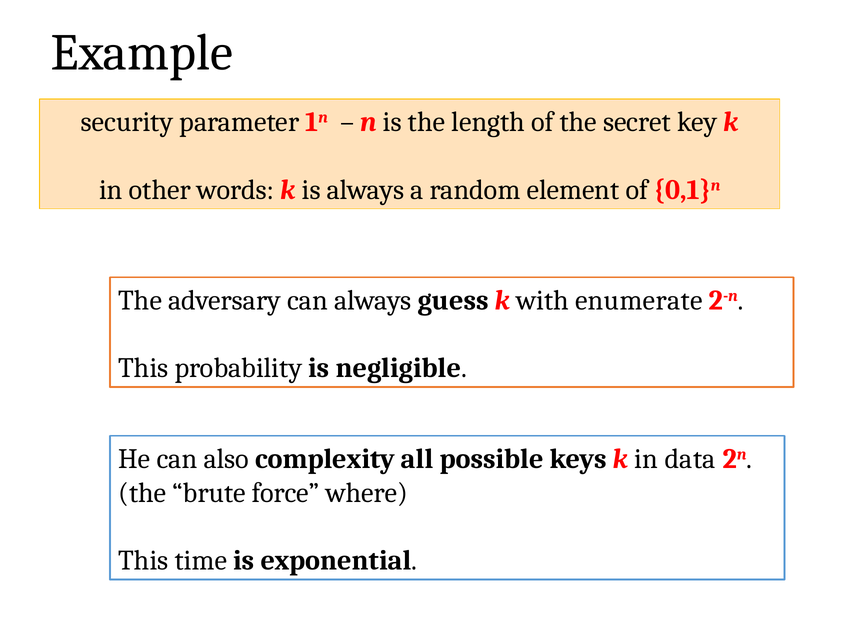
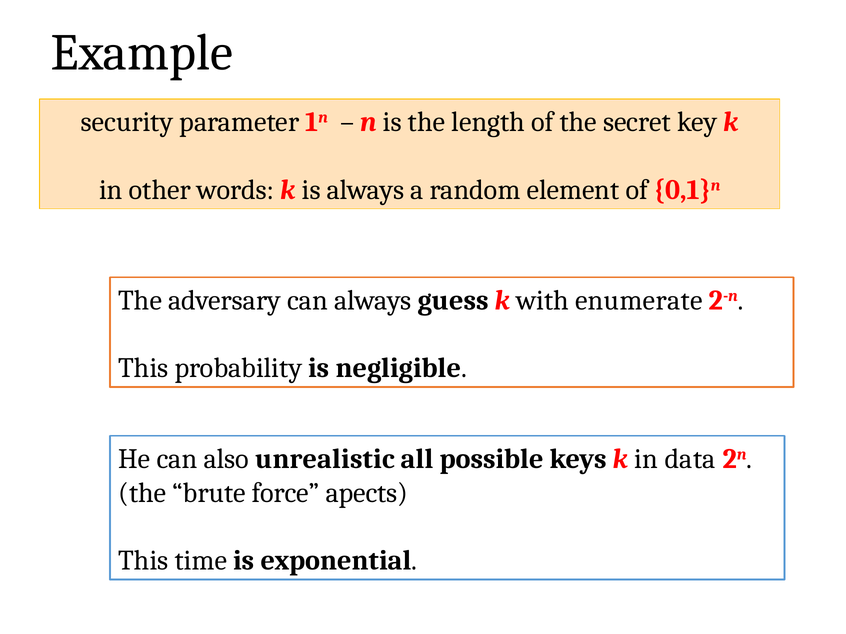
complexity: complexity -> unrealistic
where: where -> apects
